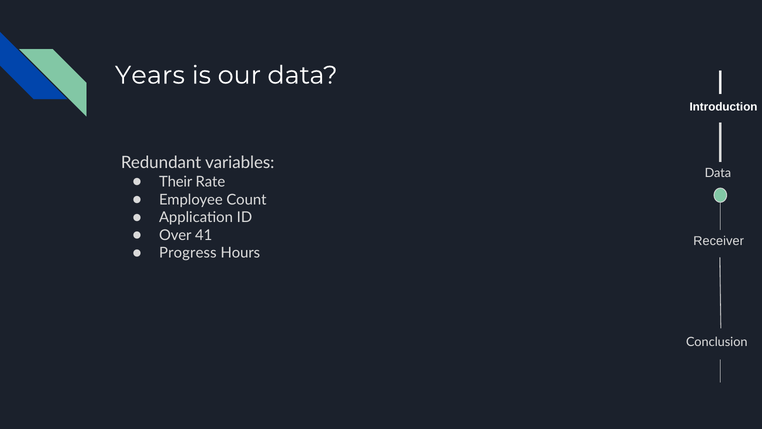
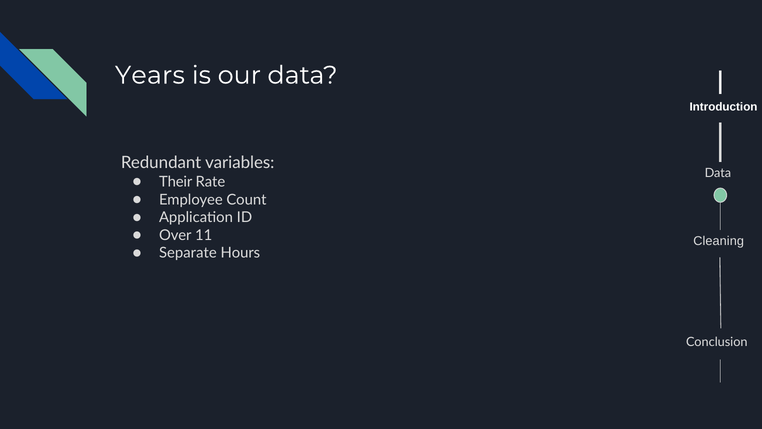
41: 41 -> 11
Receiver: Receiver -> Cleaning
Progress: Progress -> Separate
